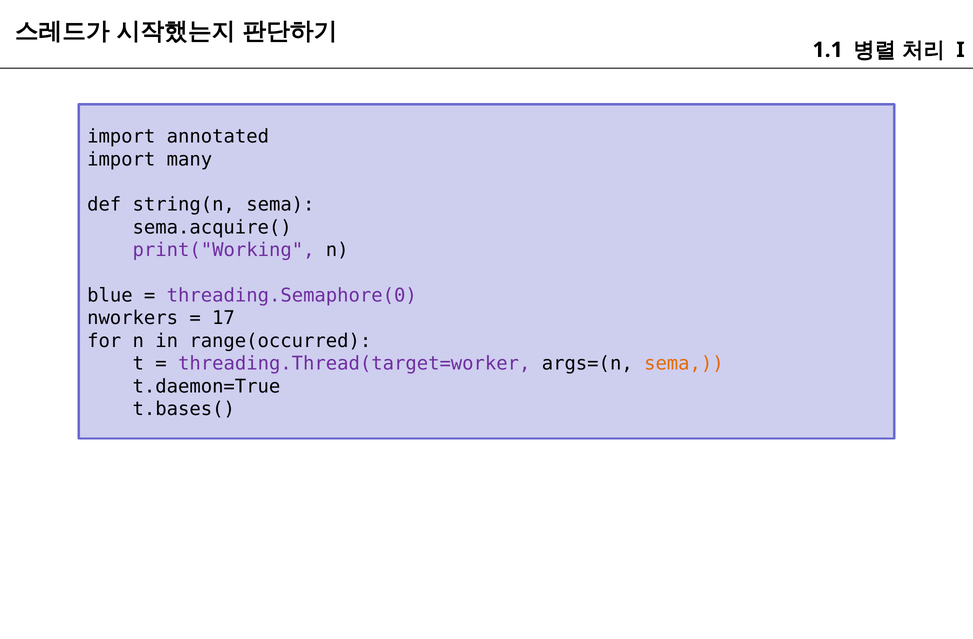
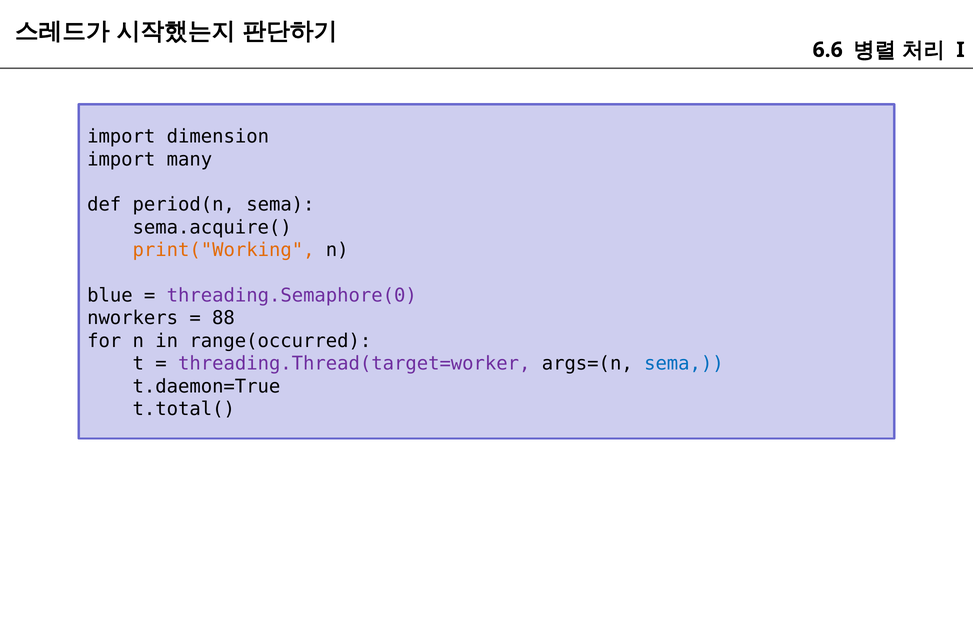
1.1: 1.1 -> 6.6
annotated: annotated -> dimension
string(n: string(n -> period(n
print("Working colour: purple -> orange
17: 17 -> 88
sema at (684, 364) colour: orange -> blue
t.bases(: t.bases( -> t.total(
